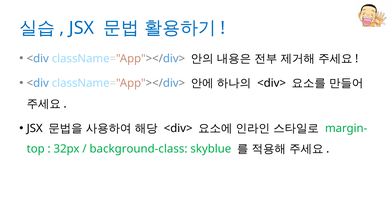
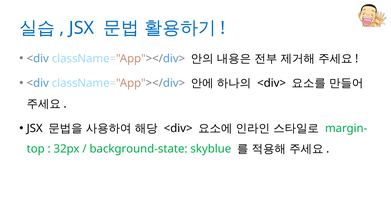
background-class: background-class -> background-state
